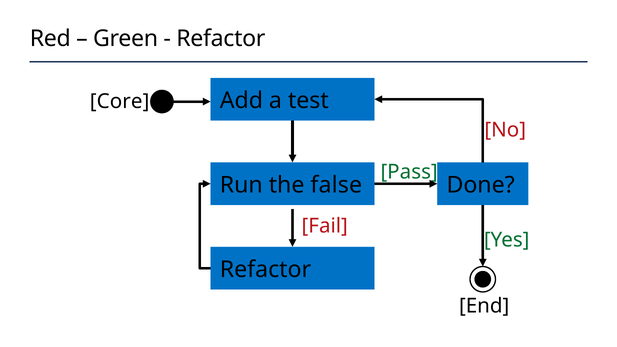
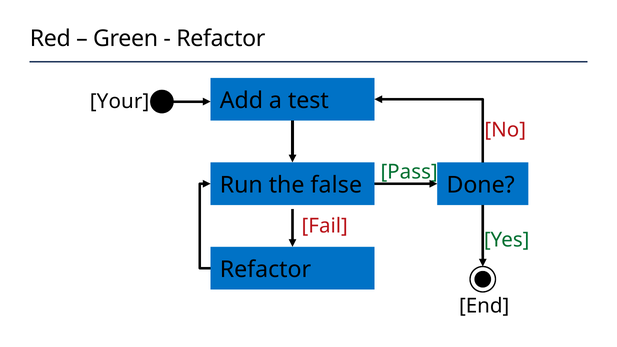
Core: Core -> Your
